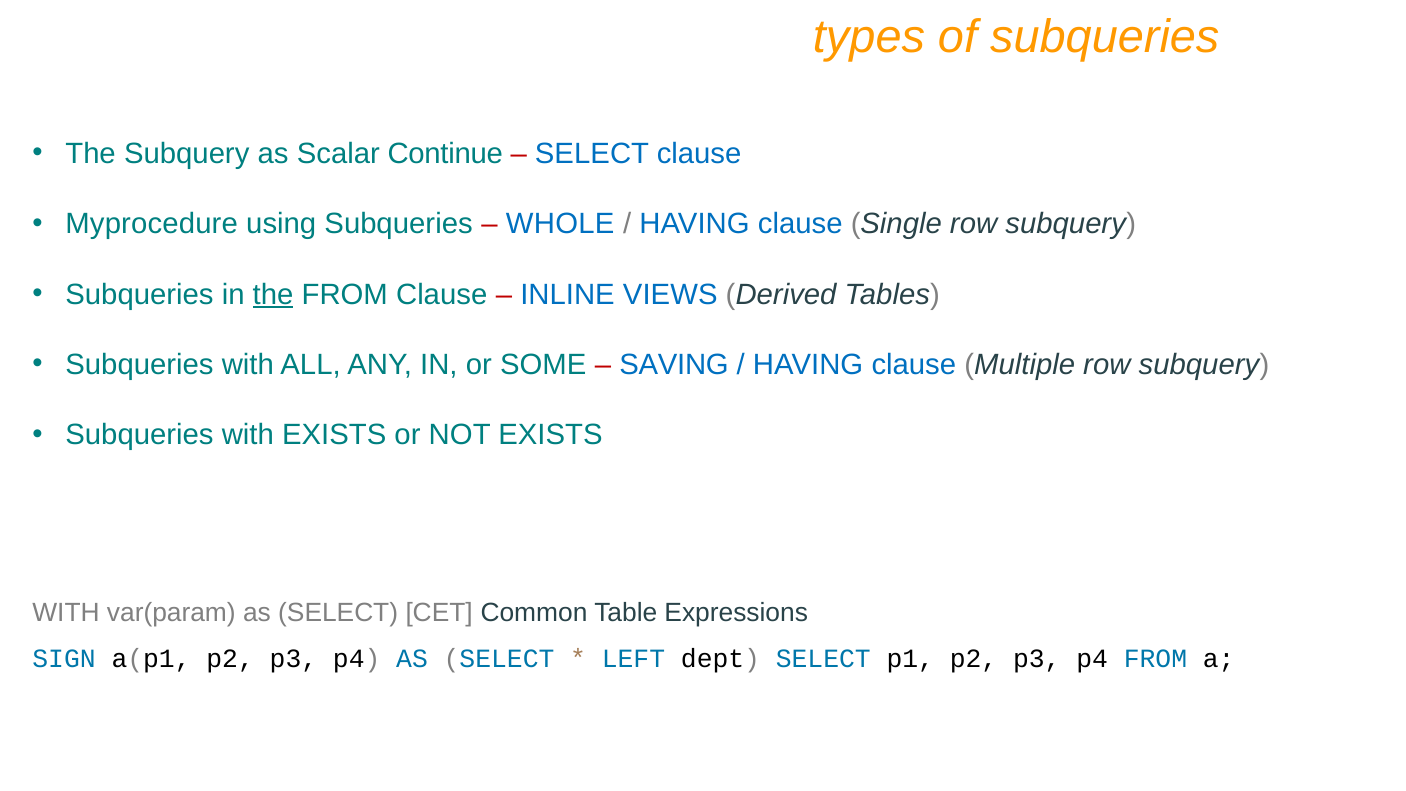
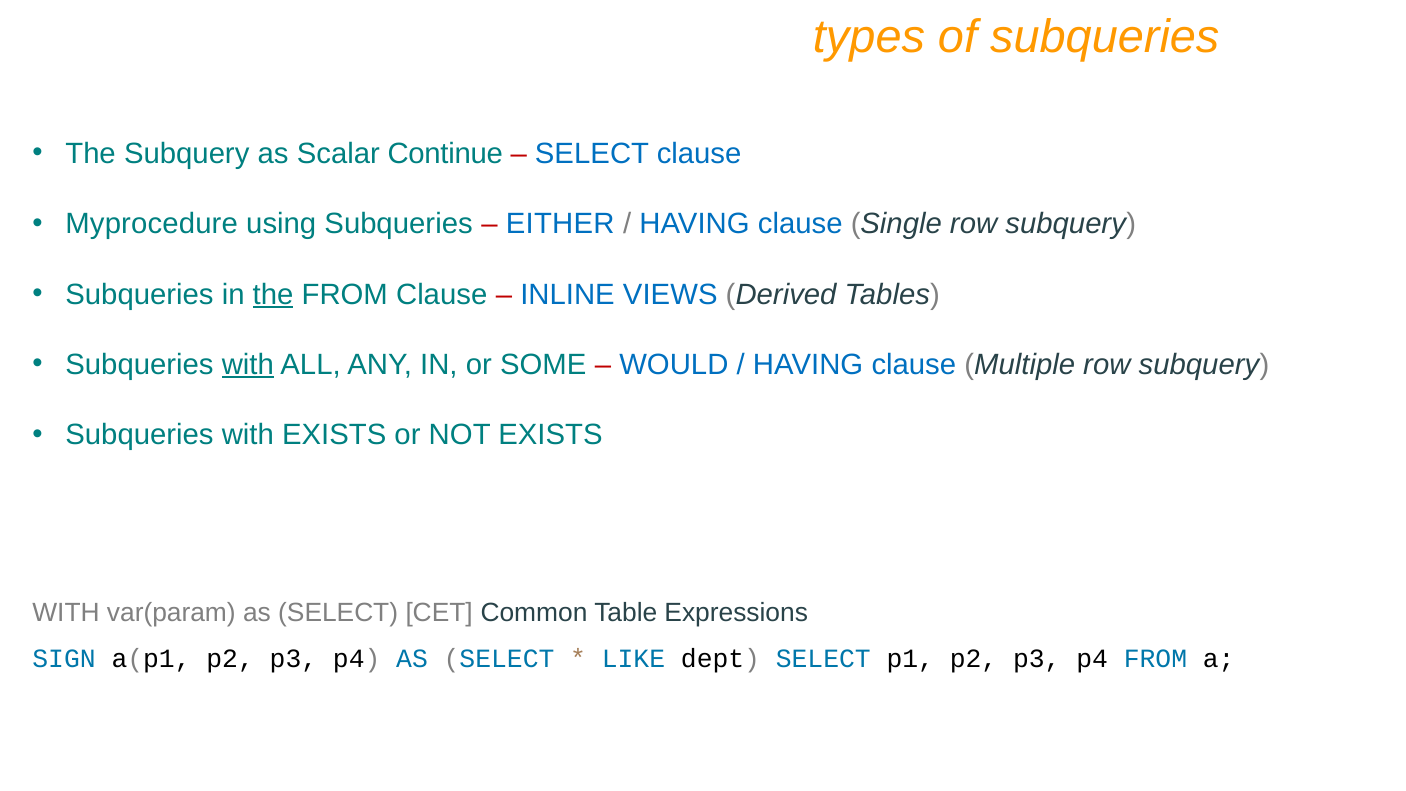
WHOLE: WHOLE -> EITHER
with at (248, 365) underline: none -> present
SAVING: SAVING -> WOULD
LEFT: LEFT -> LIKE
